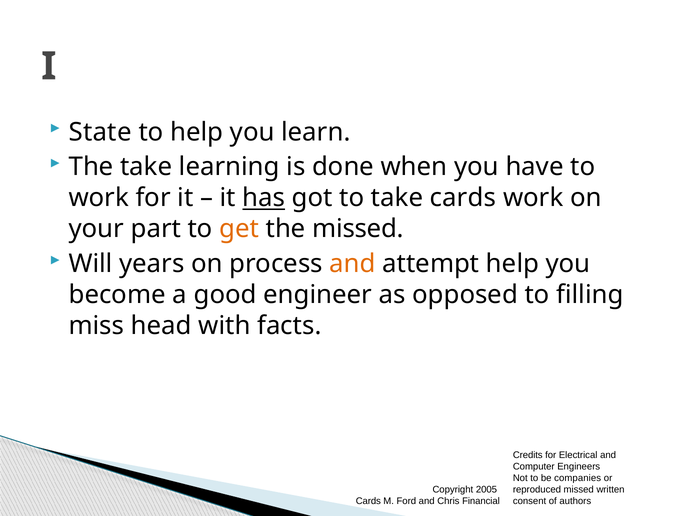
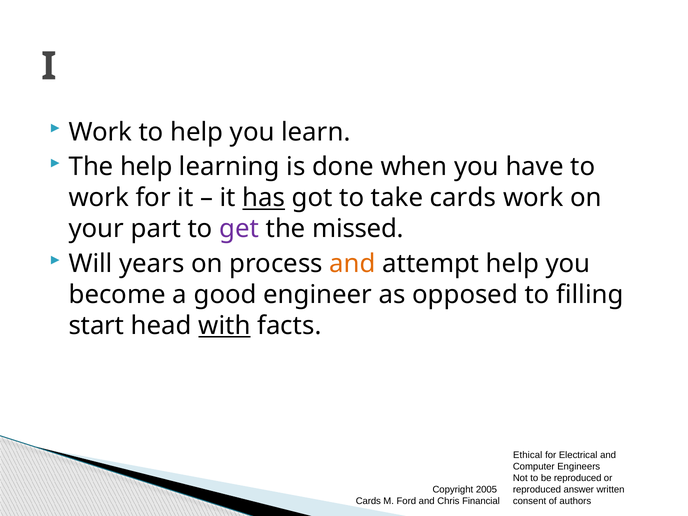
State at (100, 132): State -> Work
The take: take -> help
get colour: orange -> purple
miss: miss -> start
with underline: none -> present
Credits: Credits -> Ethical
be companies: companies -> reproduced
reproduced missed: missed -> answer
